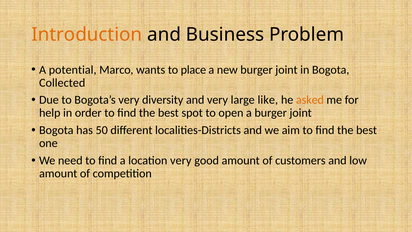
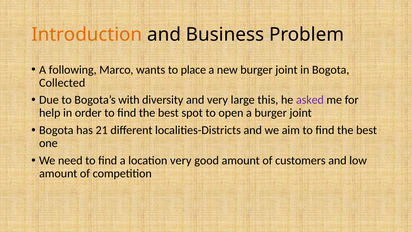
potential: potential -> following
Bogota’s very: very -> with
like: like -> this
asked colour: orange -> purple
50: 50 -> 21
